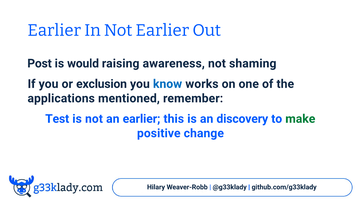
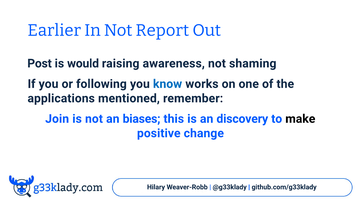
Not Earlier: Earlier -> Report
exclusion: exclusion -> following
Test: Test -> Join
an earlier: earlier -> biases
make colour: green -> black
